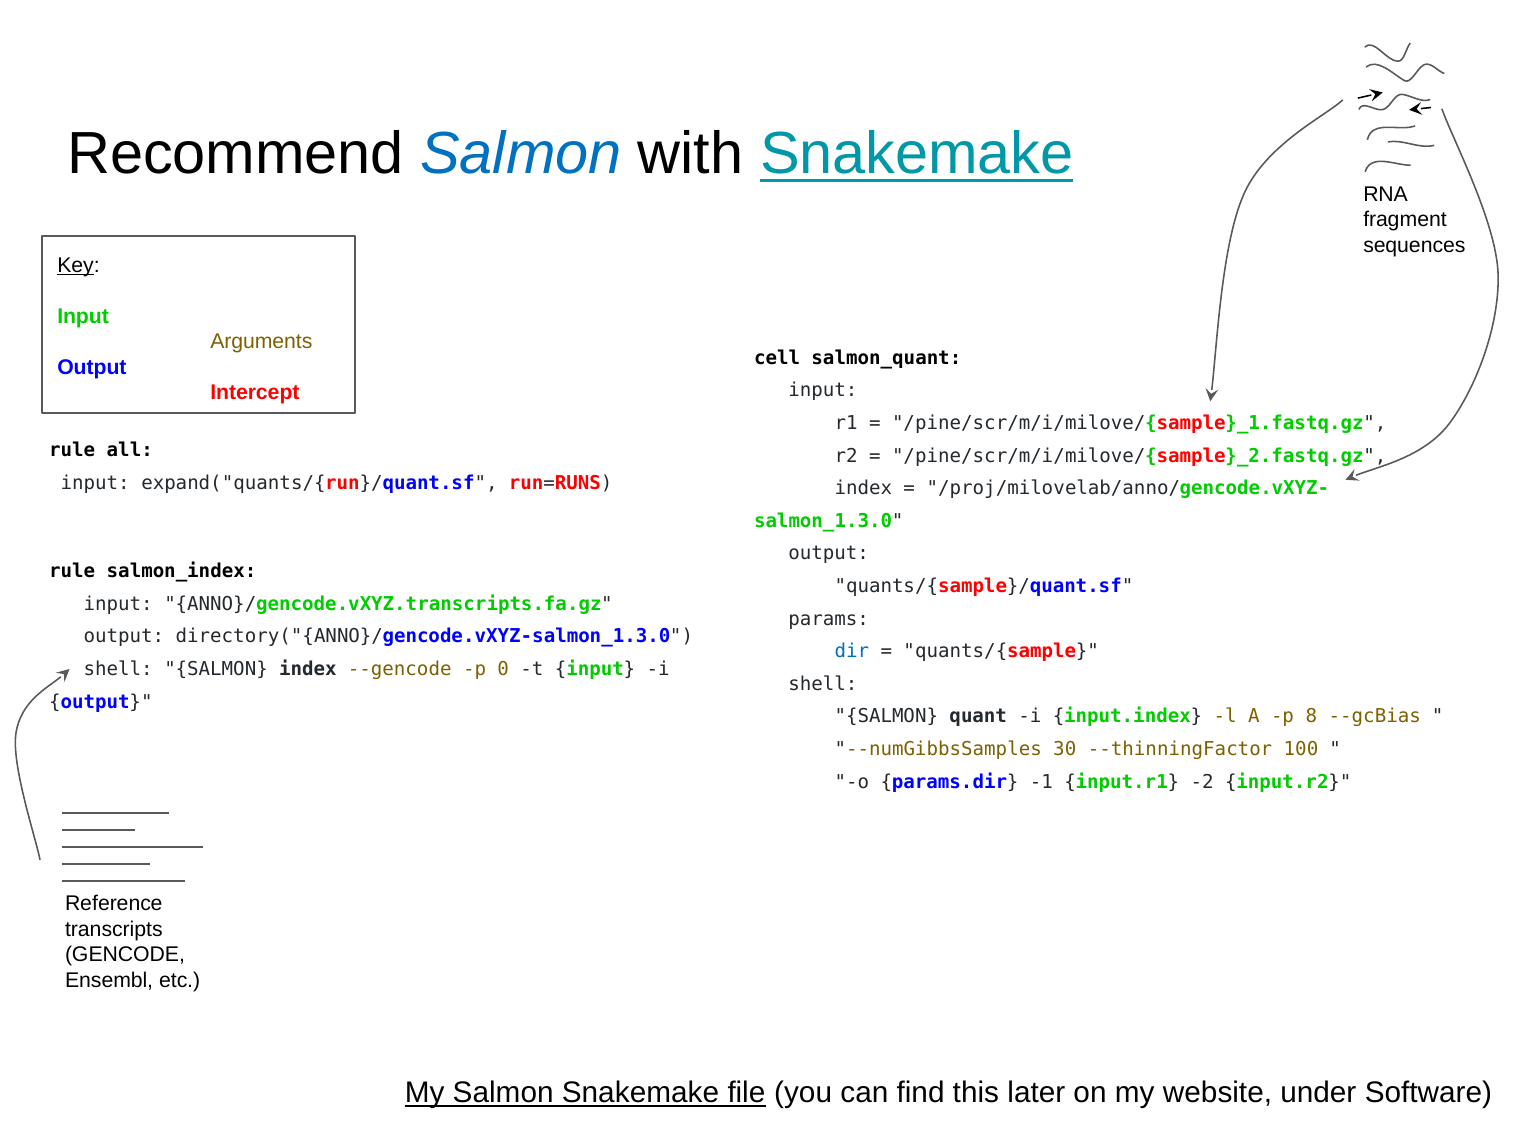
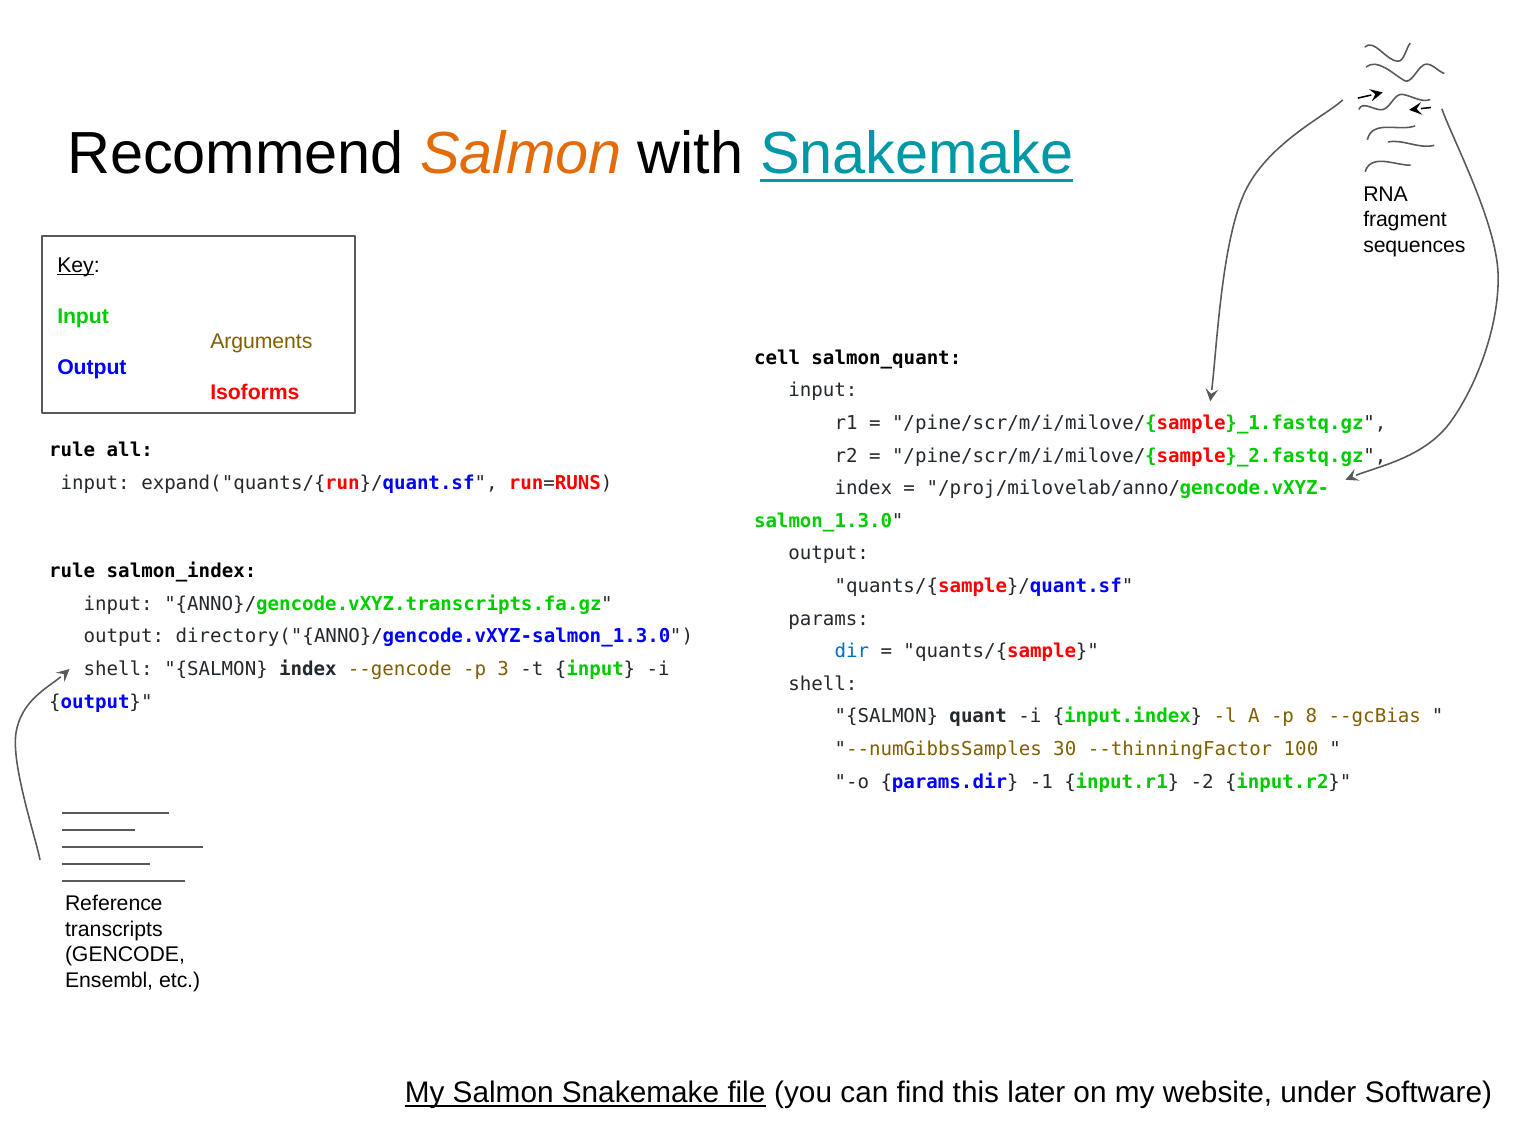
Salmon at (521, 154) colour: blue -> orange
Intercept: Intercept -> Isoforms
0: 0 -> 3
